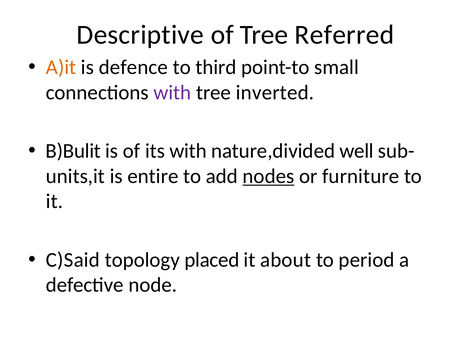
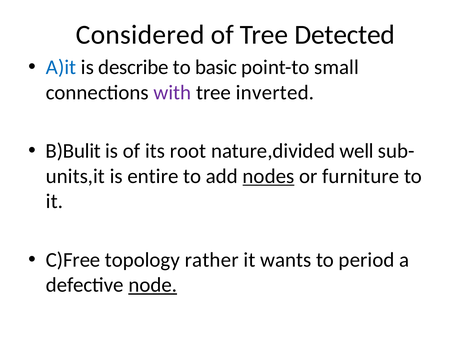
Descriptive: Descriptive -> Considered
Referred: Referred -> Detected
A)it colour: orange -> blue
defence: defence -> describe
third: third -> basic
its with: with -> root
C)Said: C)Said -> C)Free
placed: placed -> rather
about: about -> wants
node underline: none -> present
